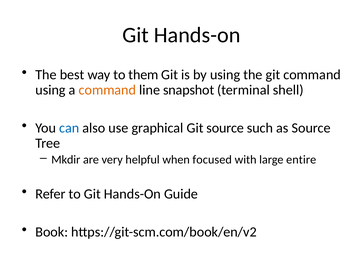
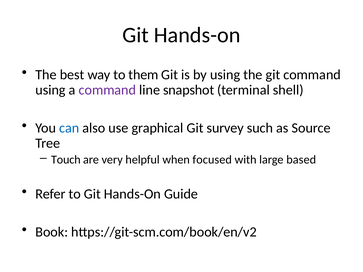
command at (107, 90) colour: orange -> purple
Git source: source -> survey
Mkdir: Mkdir -> Touch
entire: entire -> based
